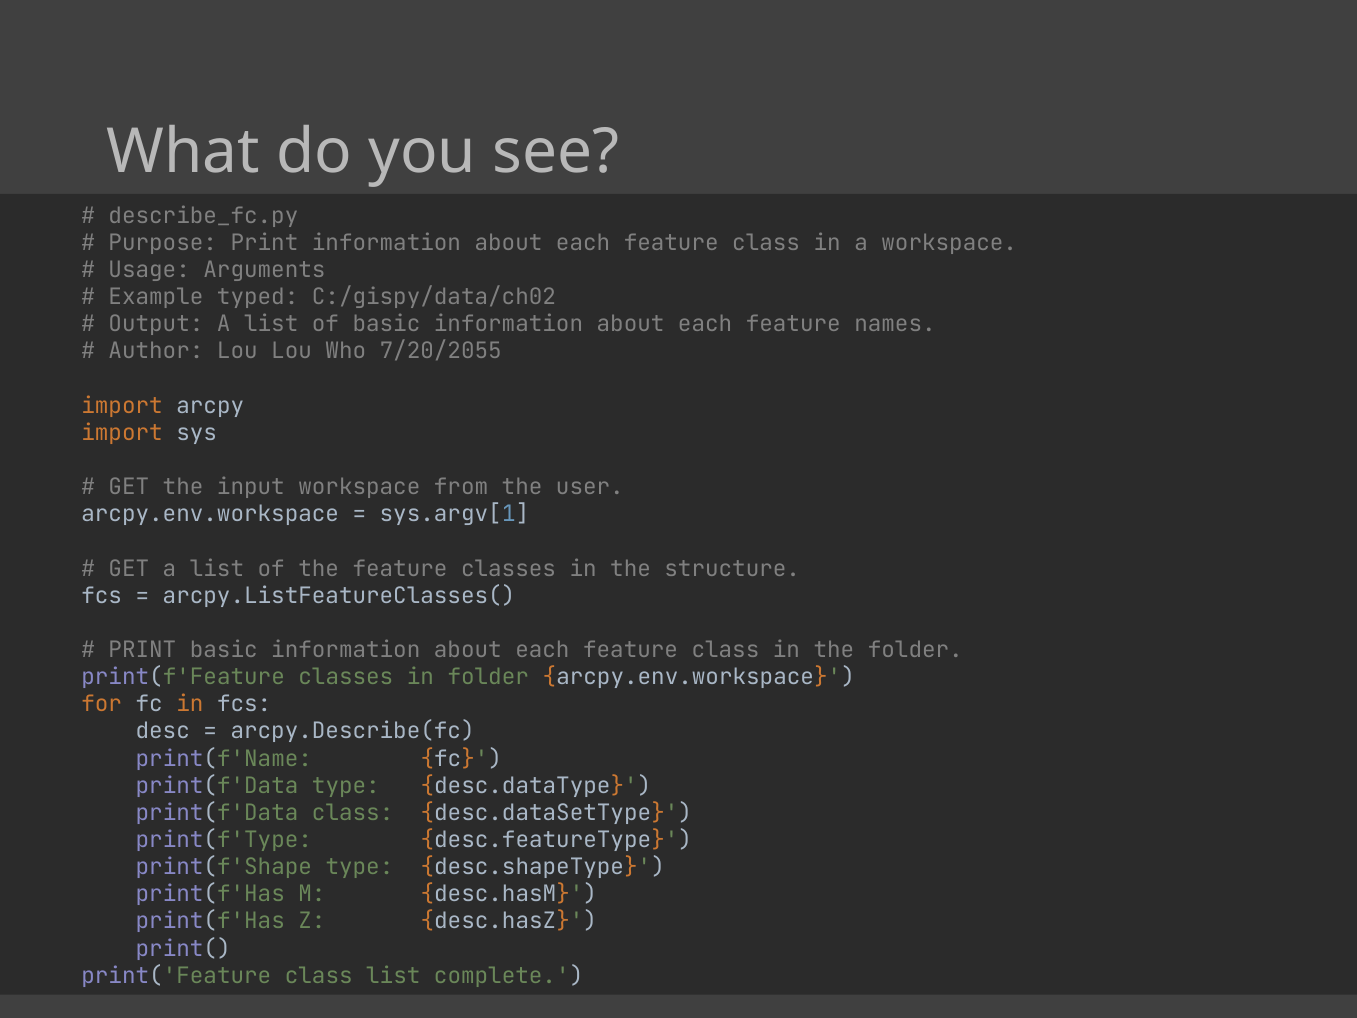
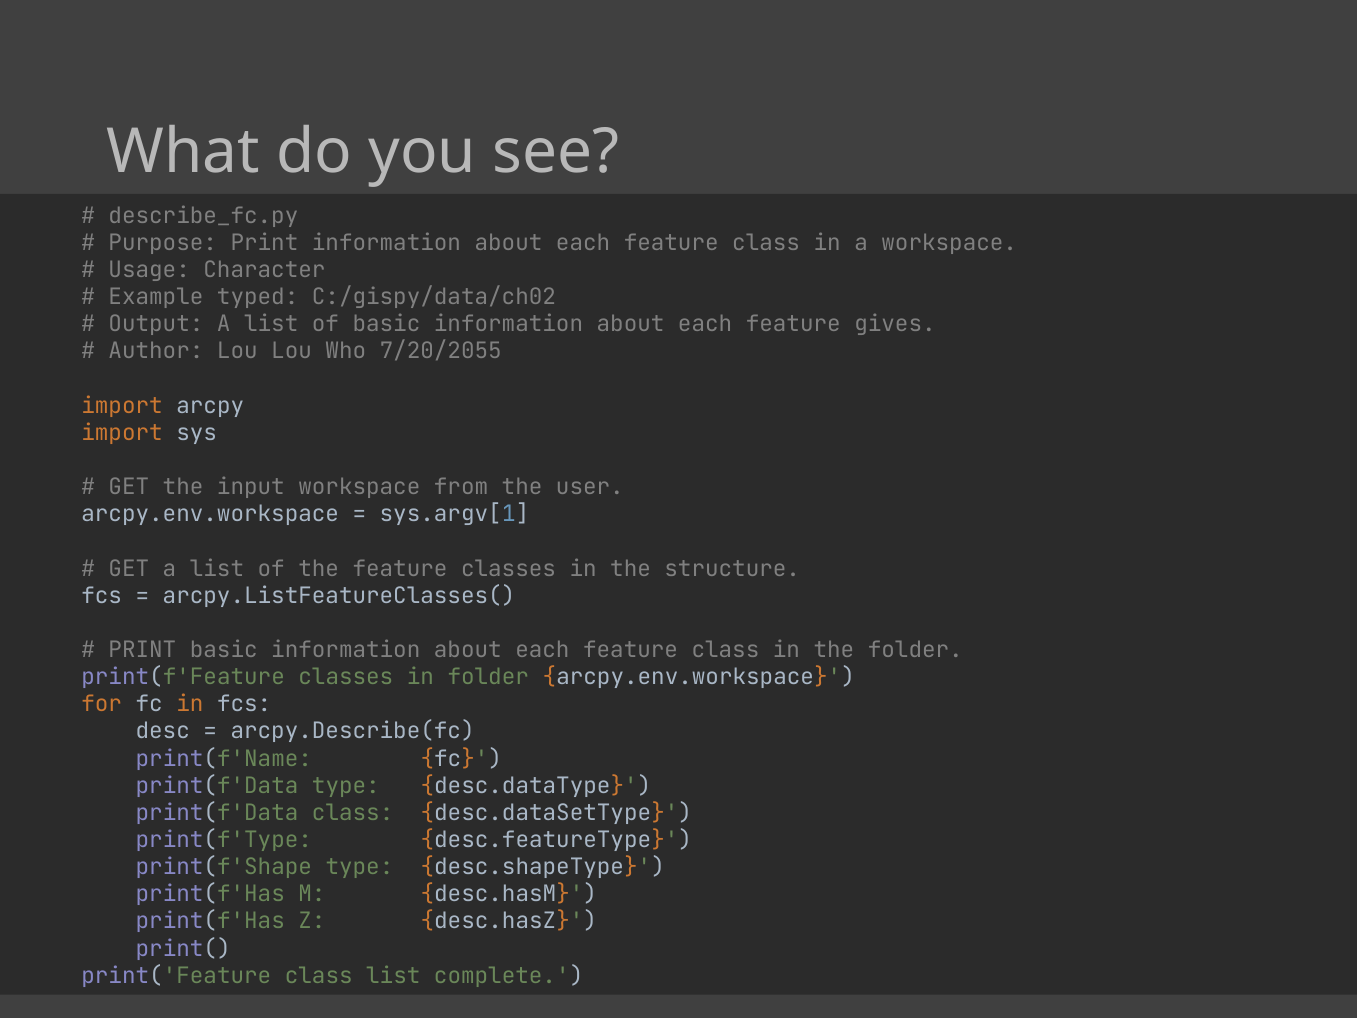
Arguments: Arguments -> Character
names: names -> gives
